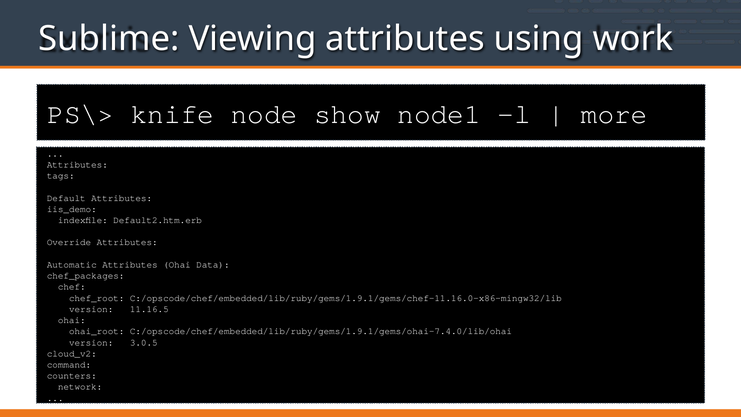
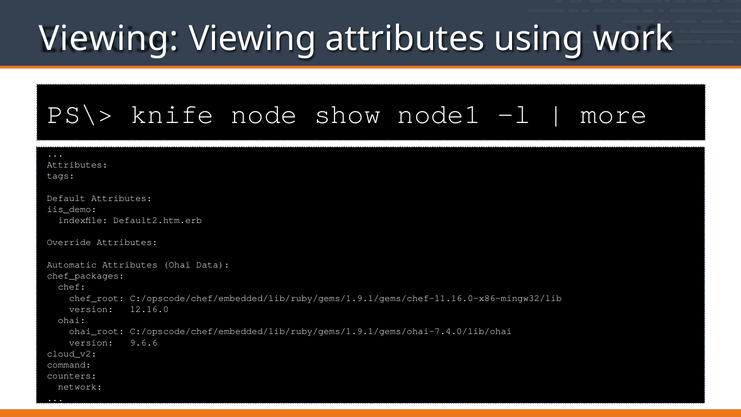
Sublime at (109, 39): Sublime -> Viewing
11.16.5: 11.16.5 -> 12.16.0
3.0.5: 3.0.5 -> 9.6.6
